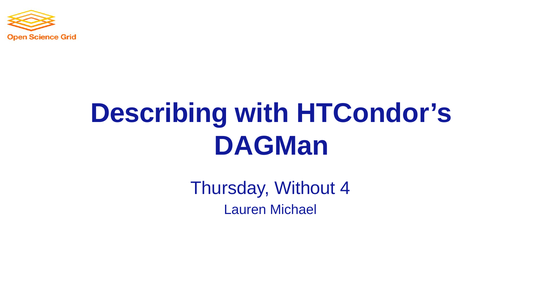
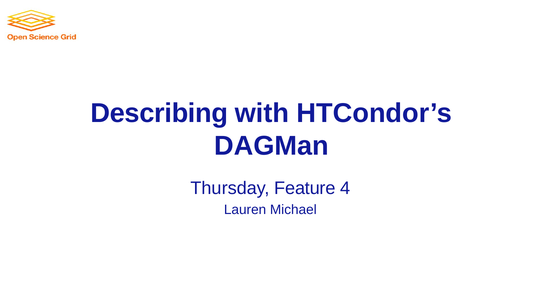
Without: Without -> Feature
